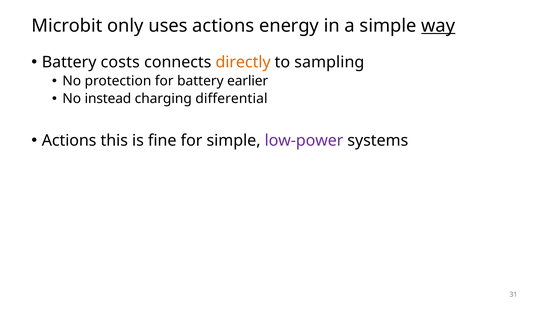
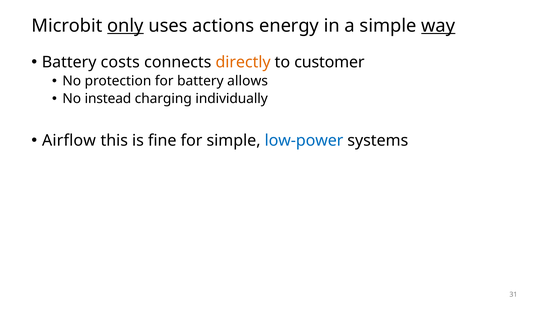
only underline: none -> present
sampling: sampling -> customer
earlier: earlier -> allows
differential: differential -> individually
Actions at (69, 140): Actions -> Airflow
low-power colour: purple -> blue
